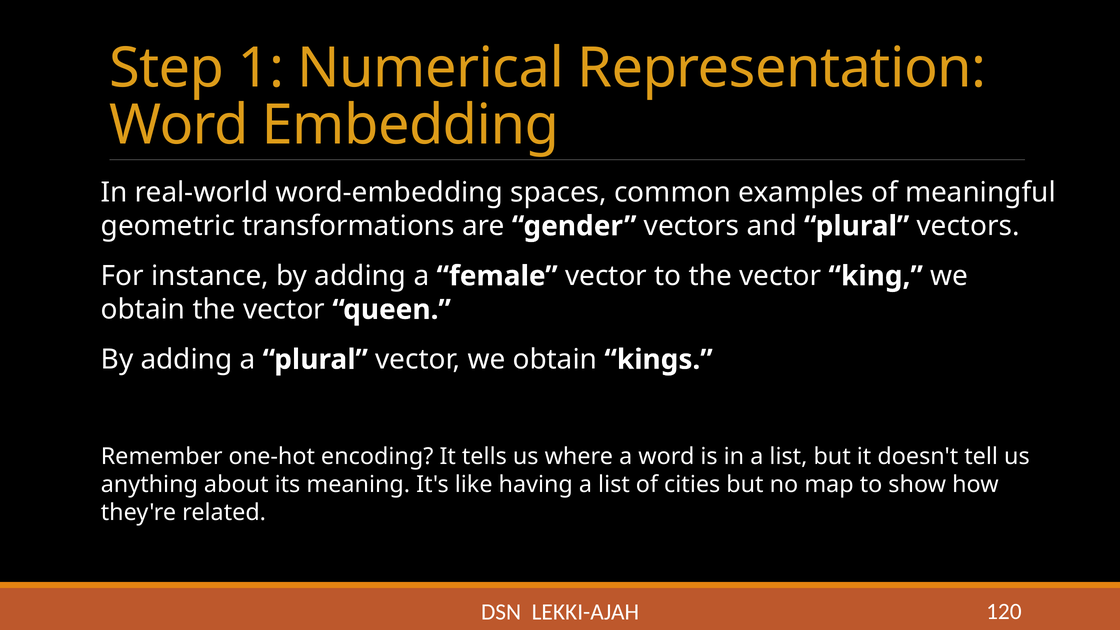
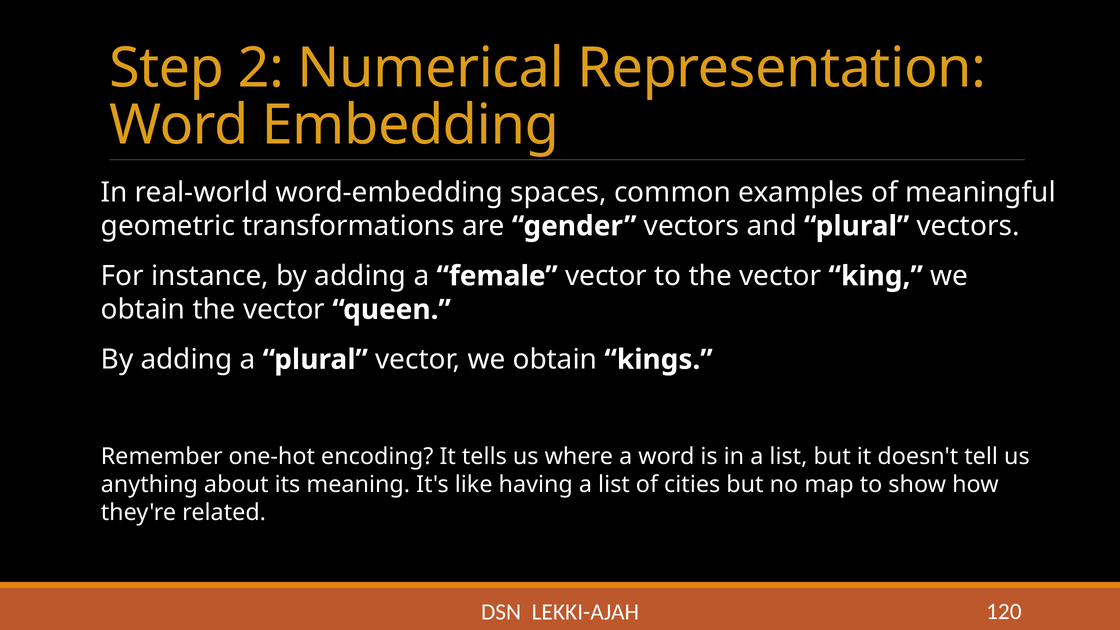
1: 1 -> 2
